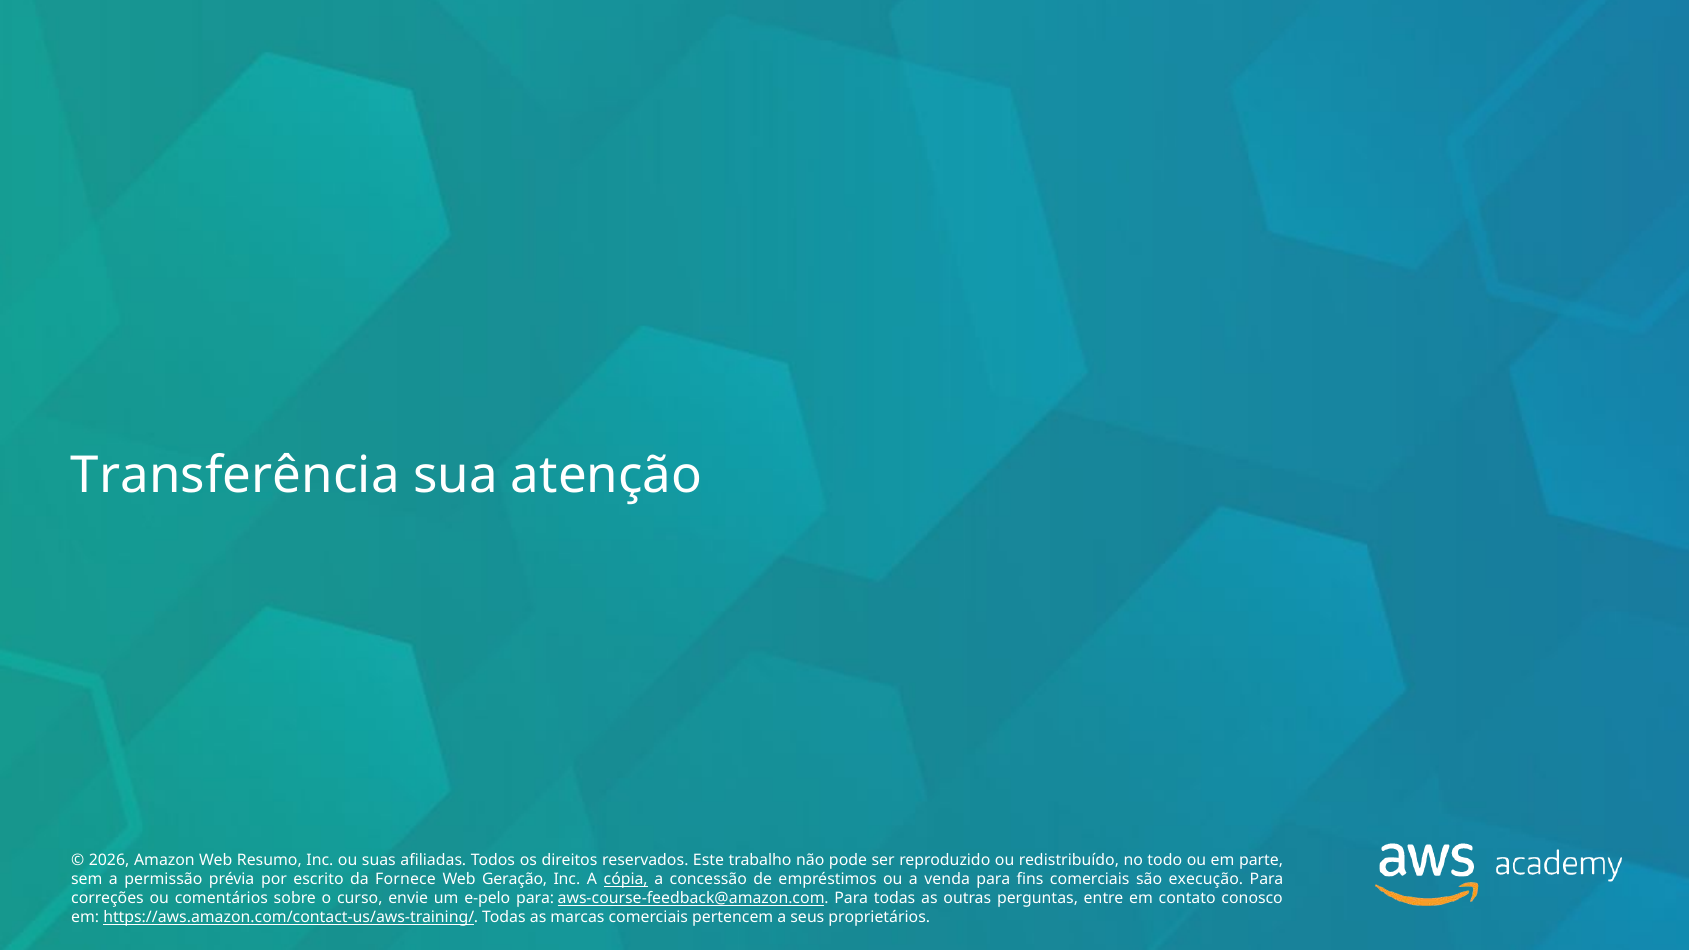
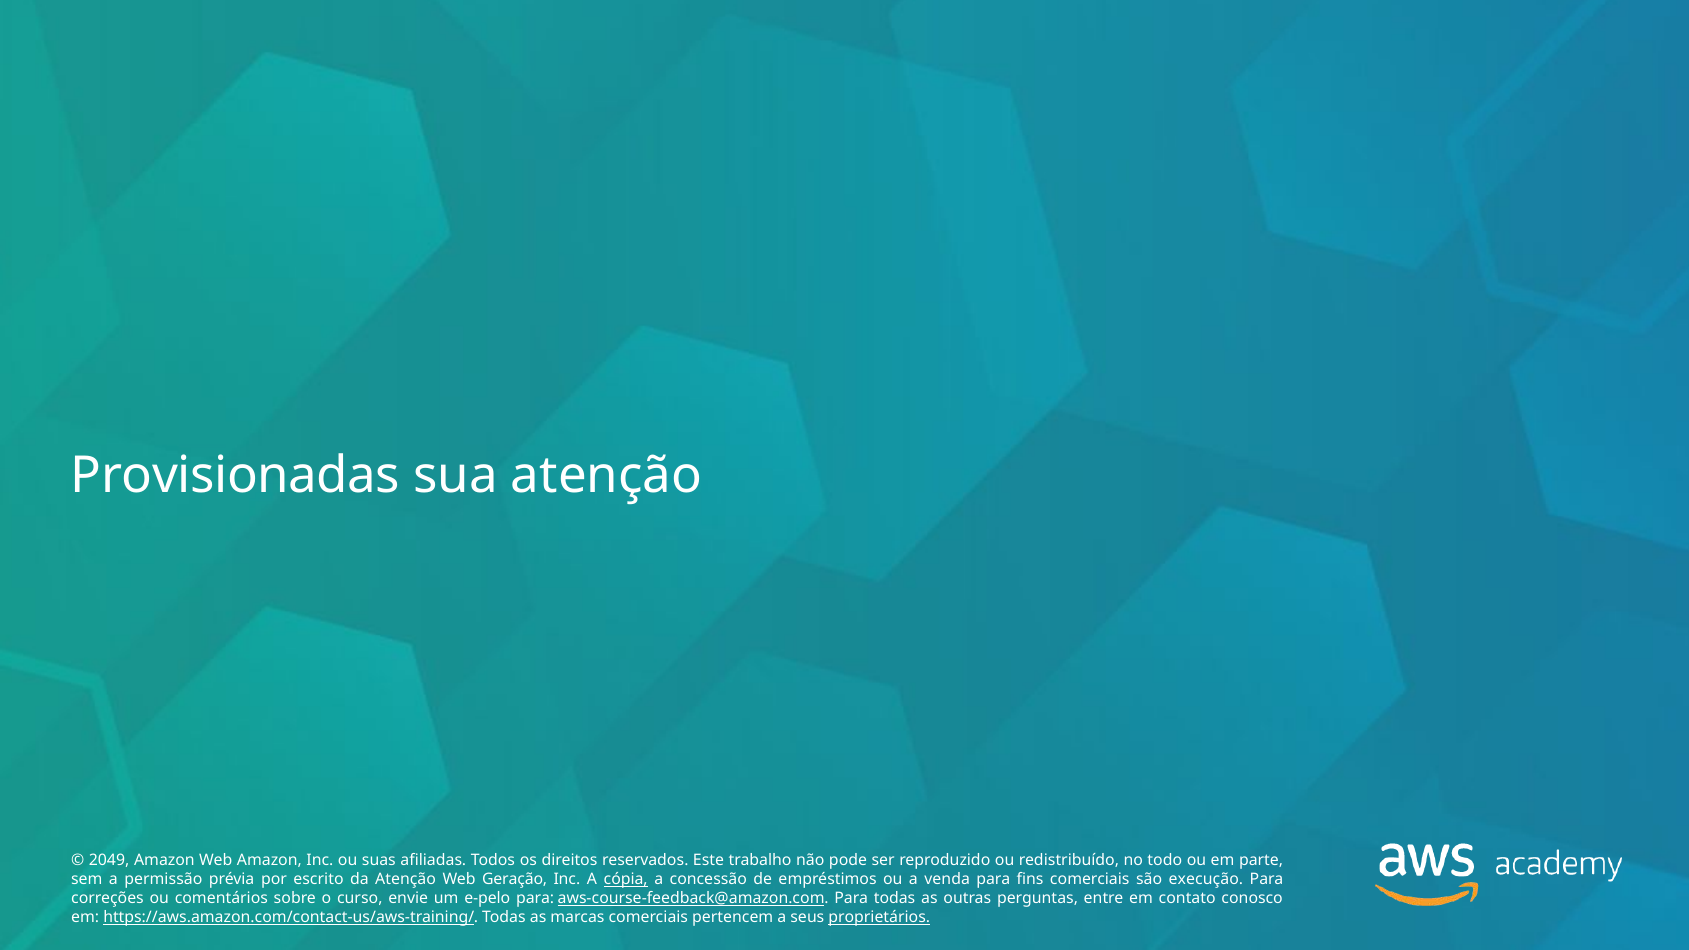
Transferência: Transferência -> Provisionadas
2026: 2026 -> 2049
Web Resumo: Resumo -> Amazon
da Fornece: Fornece -> Atenção
proprietários underline: none -> present
